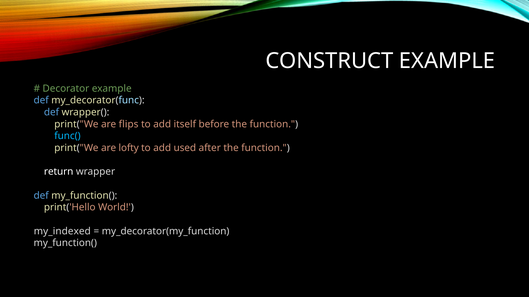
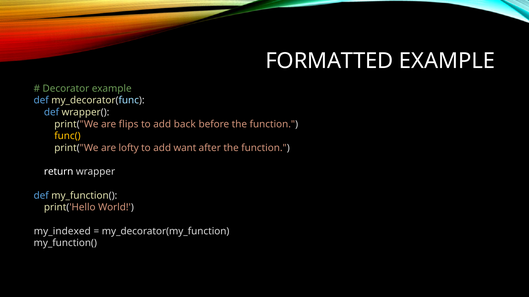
CONSTRUCT: CONSTRUCT -> FORMATTED
itself: itself -> back
func( colour: light blue -> yellow
used: used -> want
